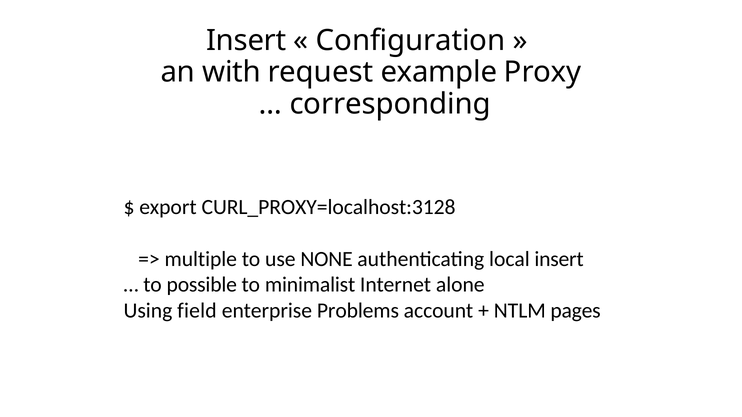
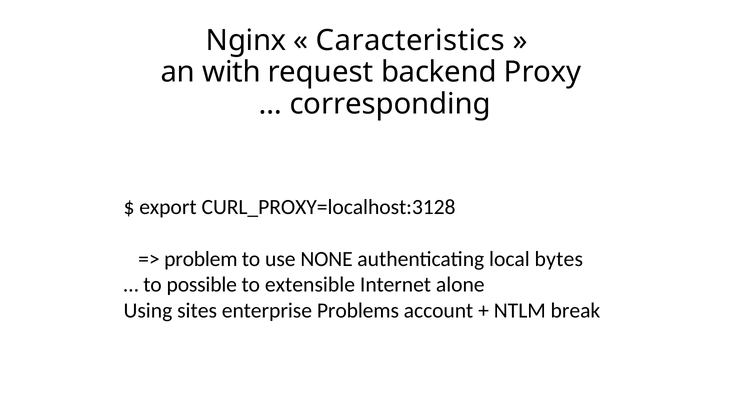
Insert at (246, 41): Insert -> Nginx
Configuration: Configuration -> Caracteristics
example: example -> backend
multiple: multiple -> problem
local insert: insert -> bytes
minimalist: minimalist -> extensible
field: field -> sites
pages: pages -> break
